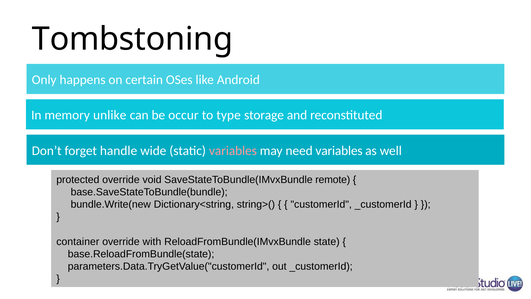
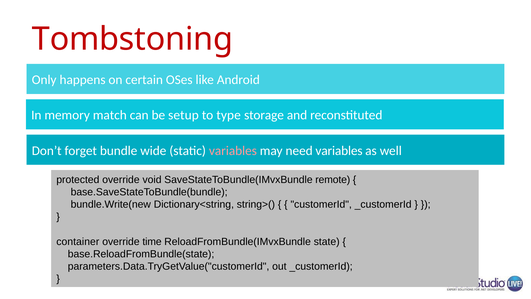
Tombstoning colour: black -> red
unlike: unlike -> match
occur: occur -> setup
handle: handle -> bundle
with: with -> time
